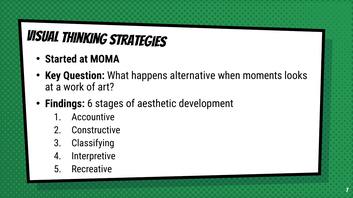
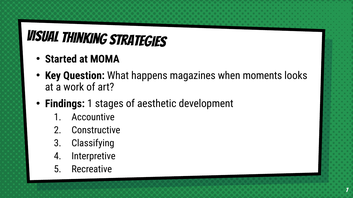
alternative: alternative -> magazines
Findings 6: 6 -> 1
